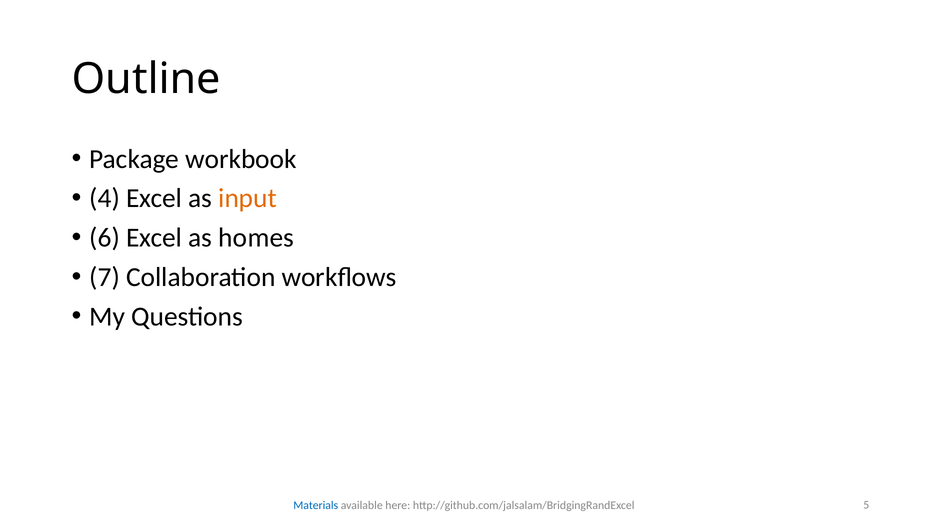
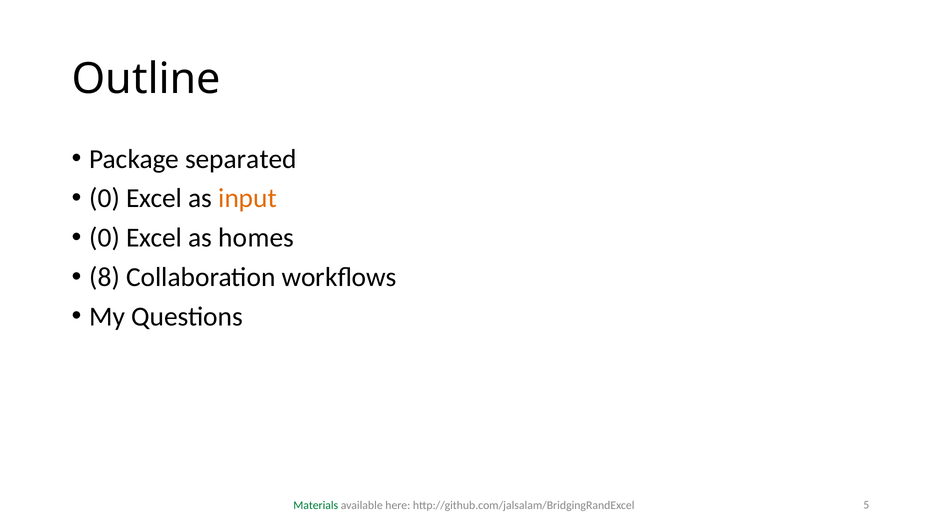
workbook: workbook -> separated
4 at (105, 198): 4 -> 0
6 at (105, 238): 6 -> 0
7: 7 -> 8
Materials colour: blue -> green
